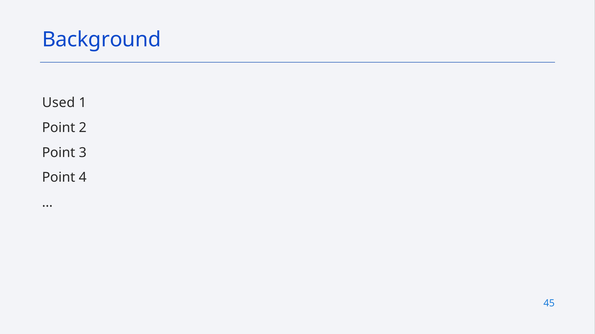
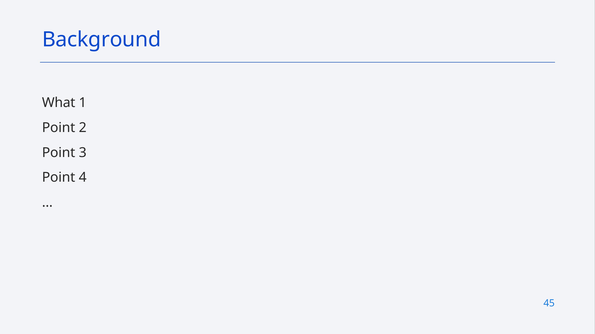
Used: Used -> What
